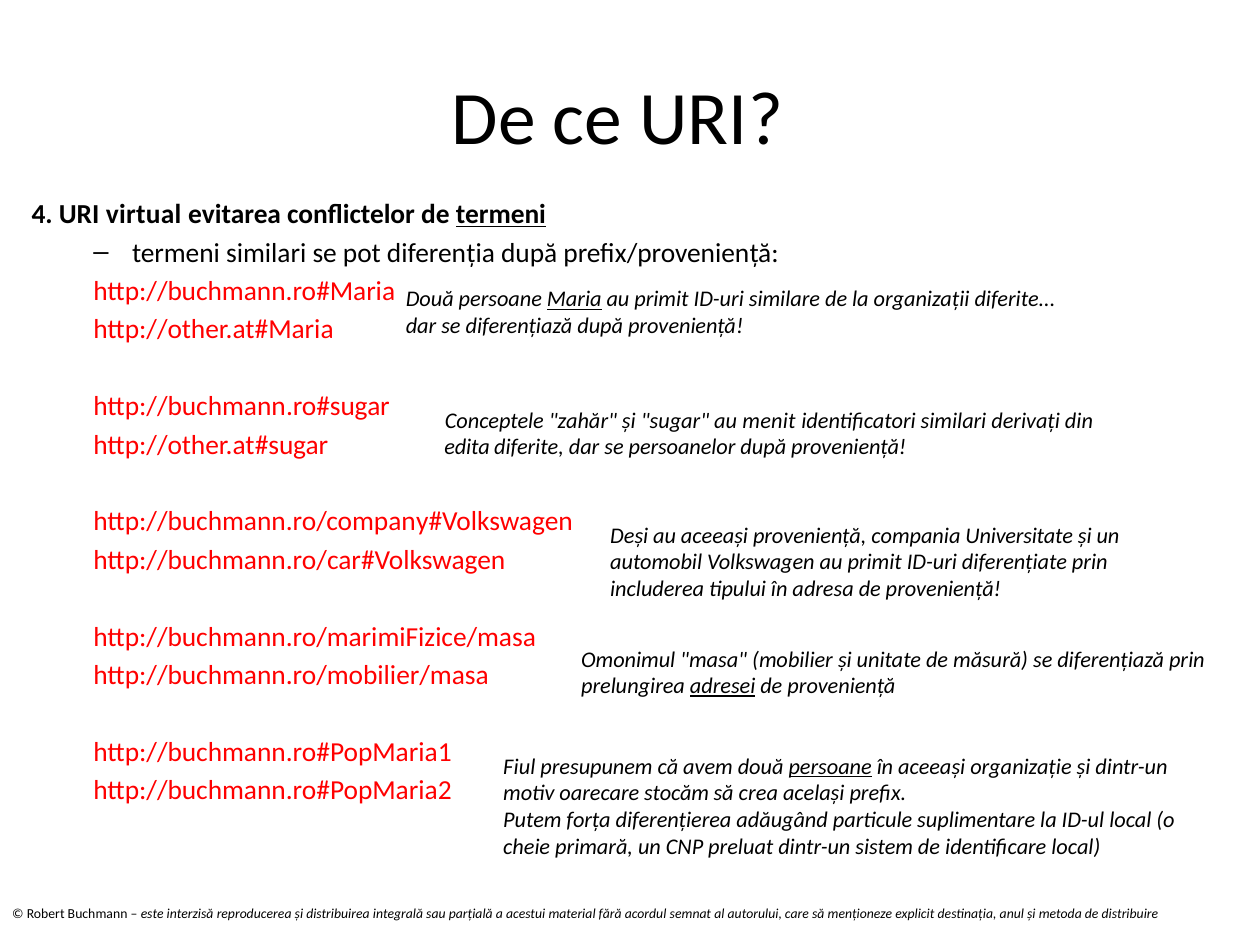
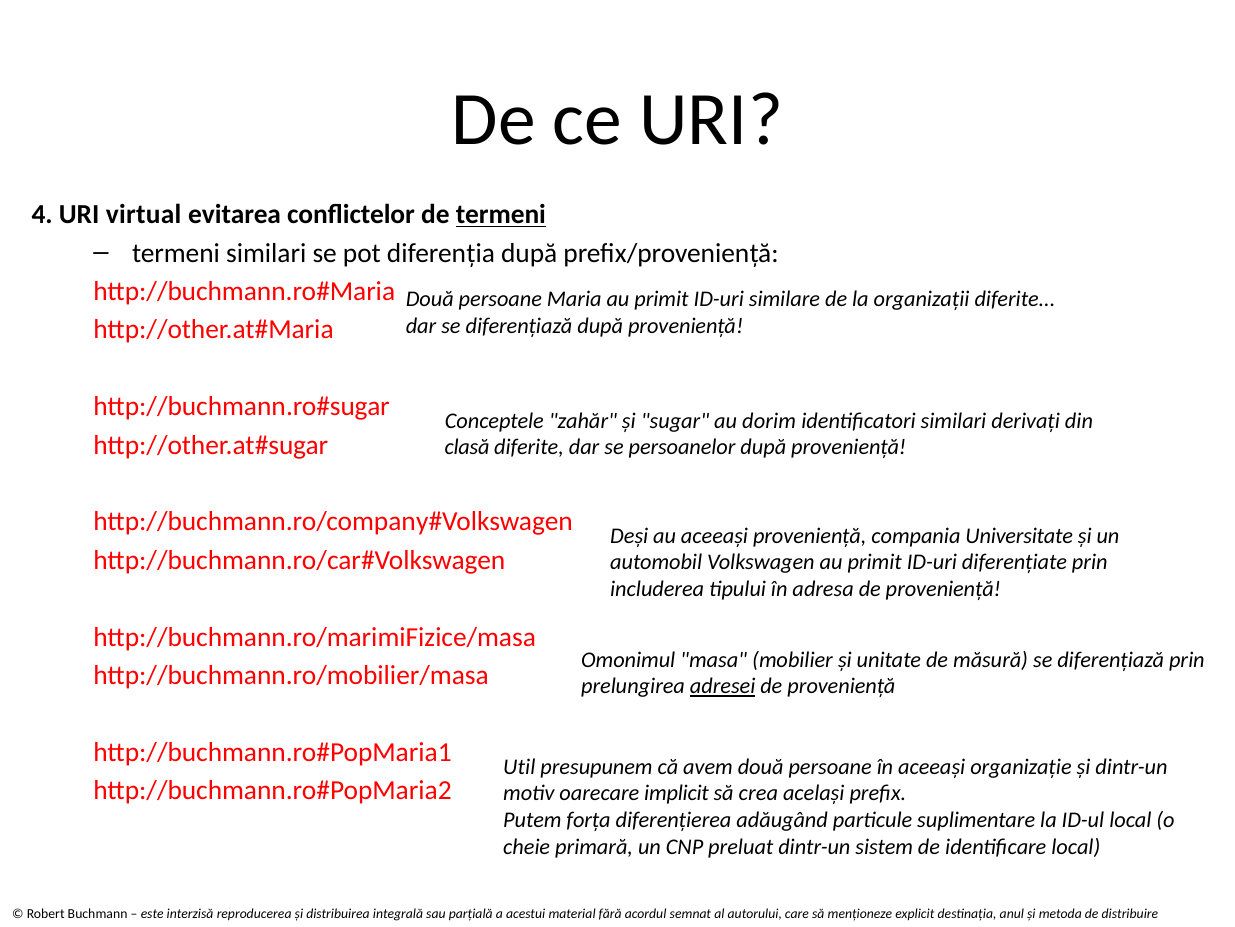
Maria underline: present -> none
menit: menit -> dorim
edita: edita -> clasă
Fiul: Fiul -> Util
persoane at (830, 766) underline: present -> none
stocăm: stocăm -> implicit
